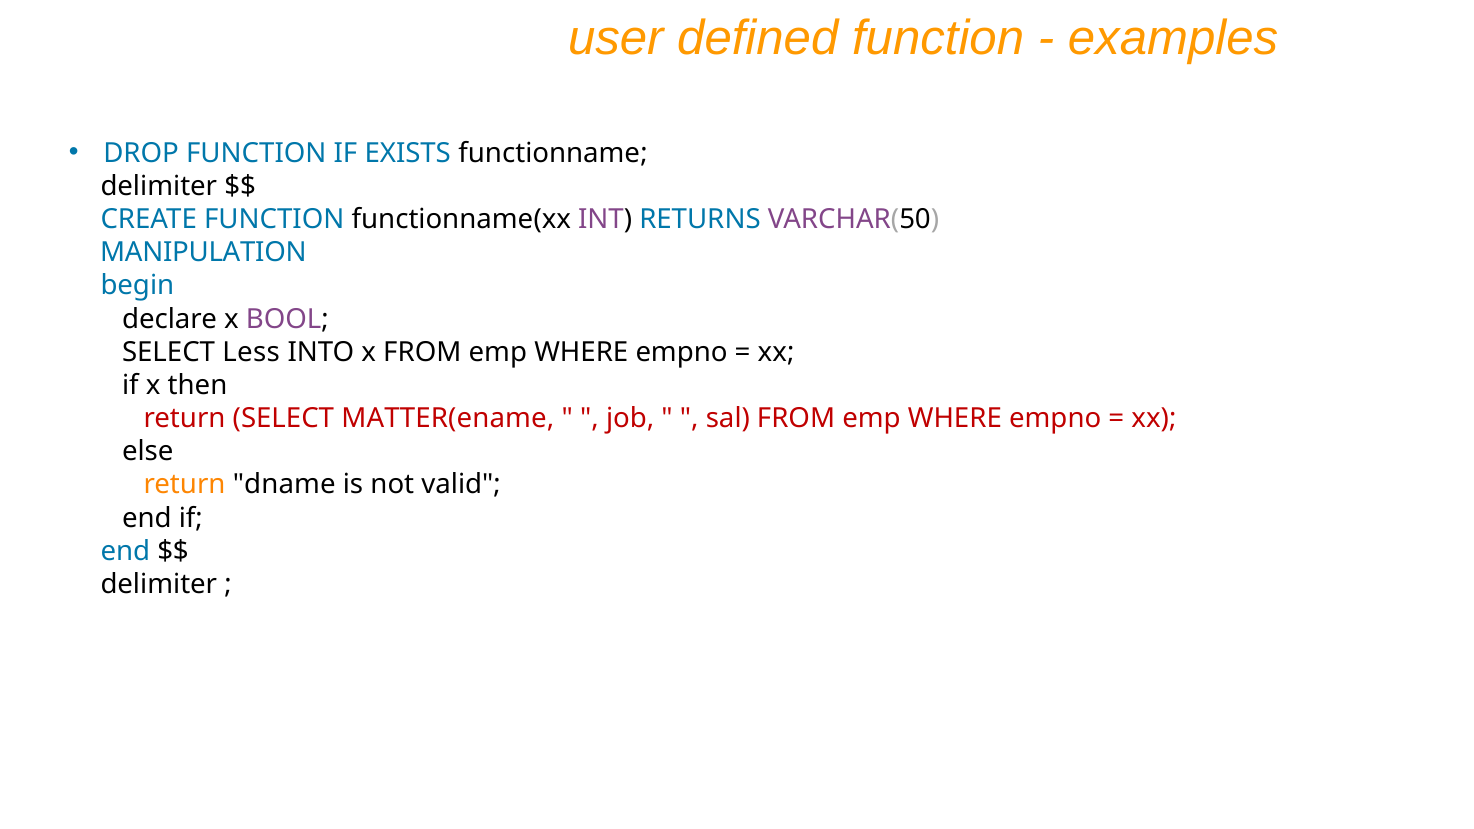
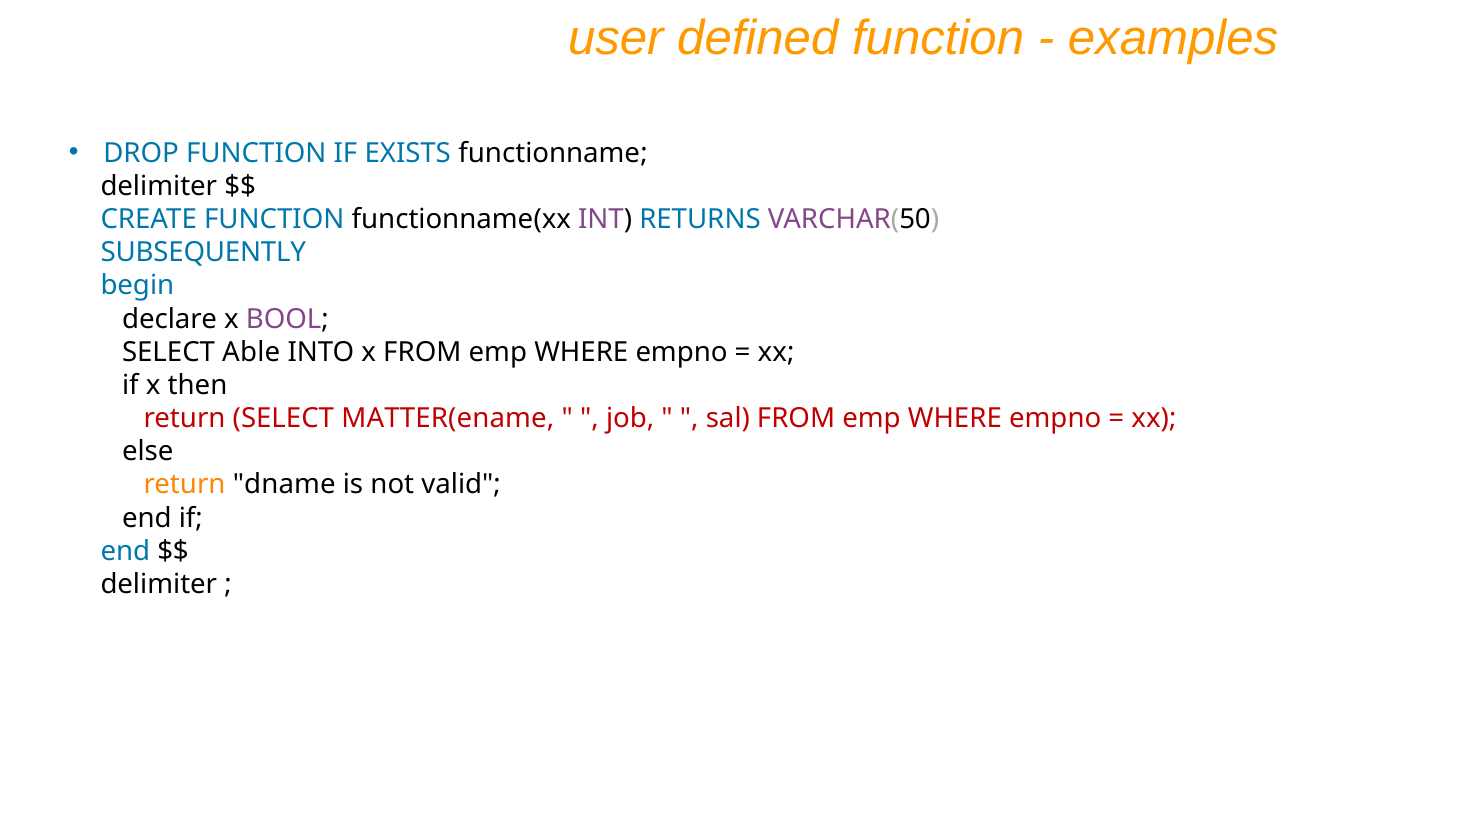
MANIPULATION: MANIPULATION -> SUBSEQUENTLY
Less: Less -> Able
